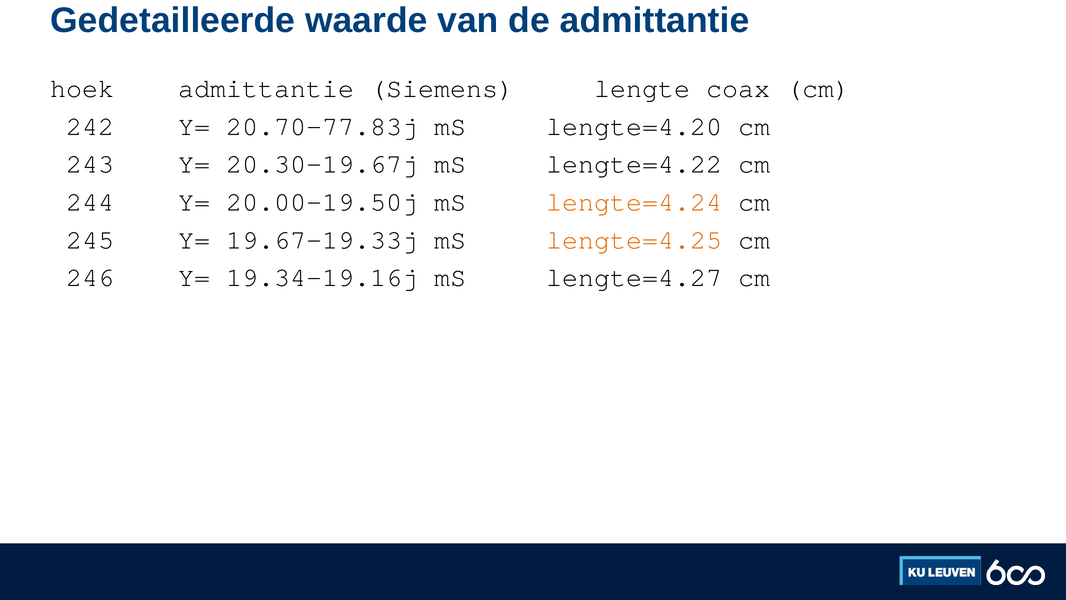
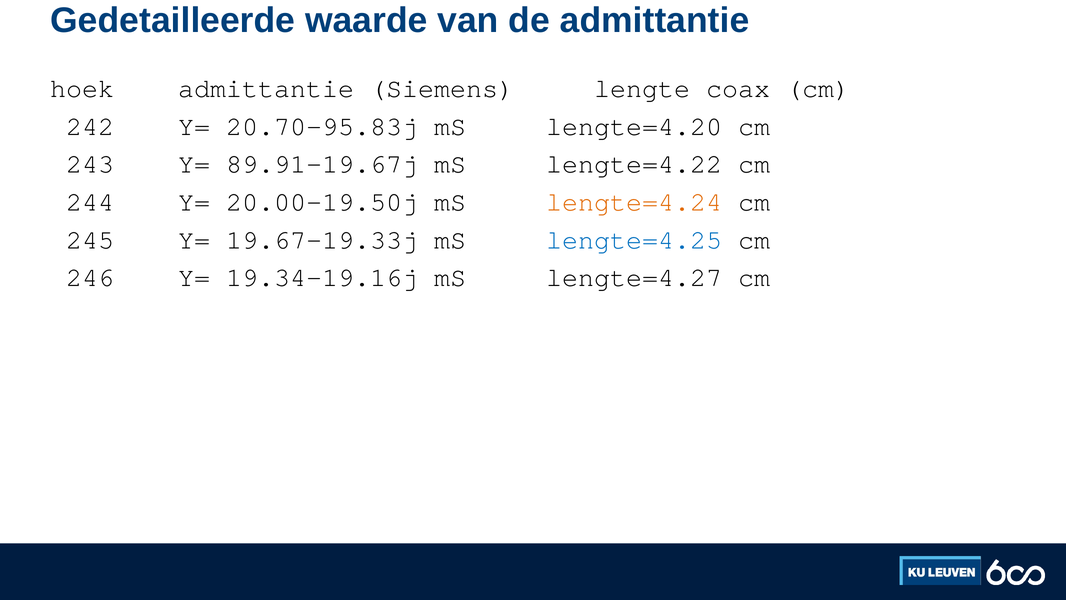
20.70-77.83j: 20.70-77.83j -> 20.70-95.83j
20.30-19.67j: 20.30-19.67j -> 89.91-19.67j
lengte=4.25 colour: orange -> blue
